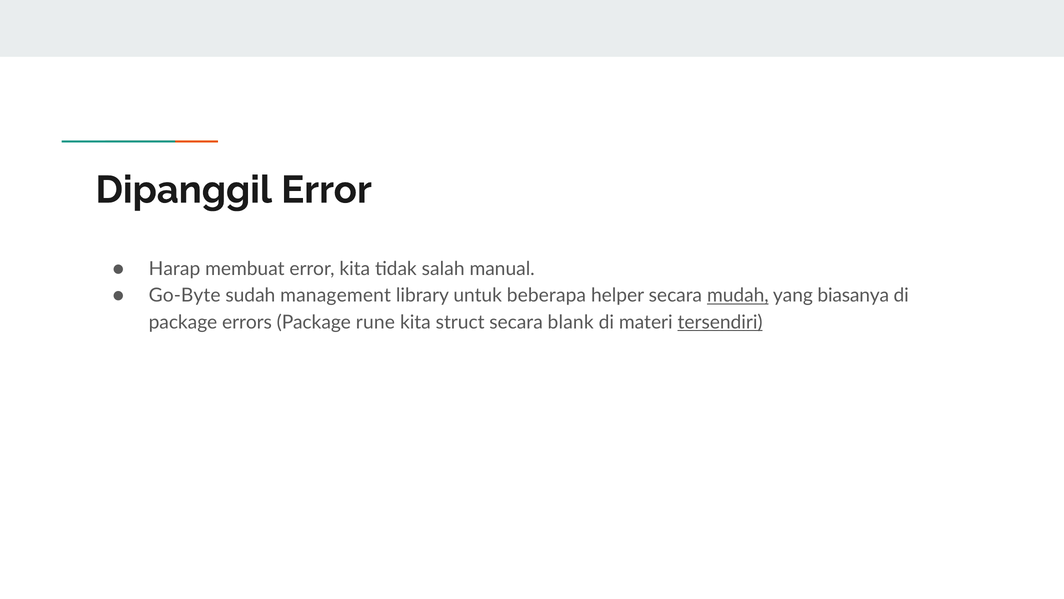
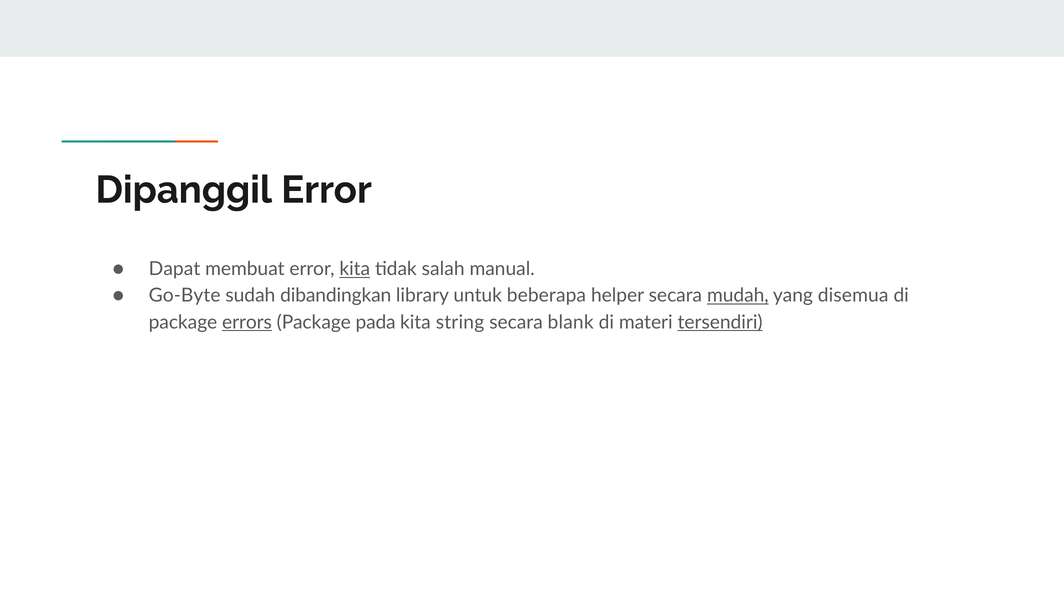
Harap: Harap -> Dapat
kita at (355, 269) underline: none -> present
management: management -> dibandingkan
biasanya: biasanya -> disemua
errors underline: none -> present
rune: rune -> pada
struct: struct -> string
